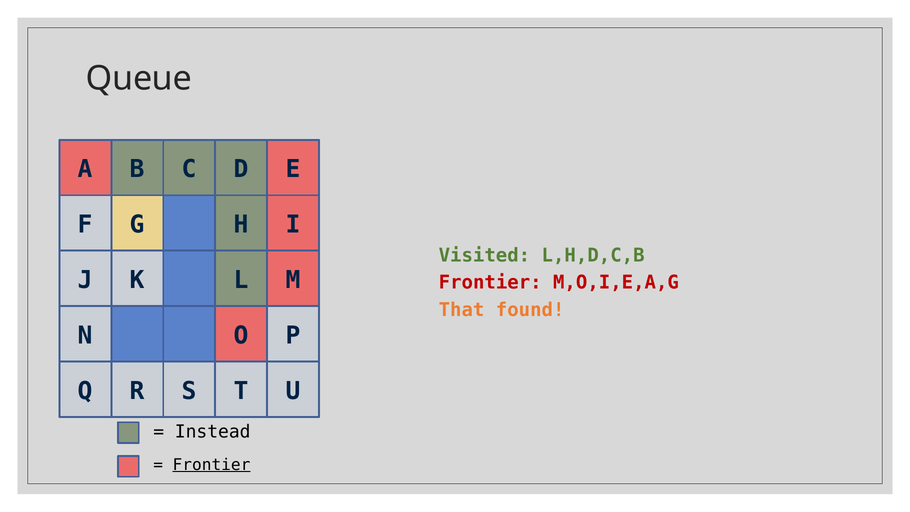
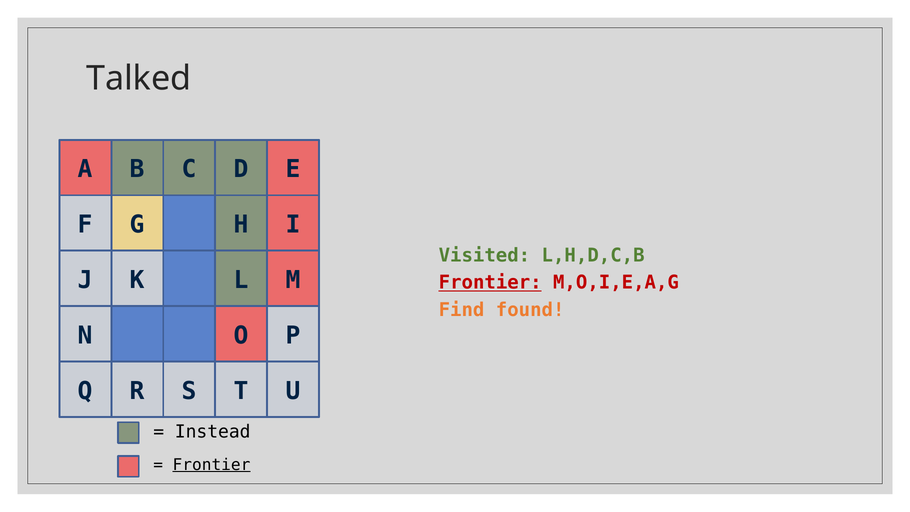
Queue: Queue -> Talked
Frontier at (490, 283) underline: none -> present
That: That -> Find
